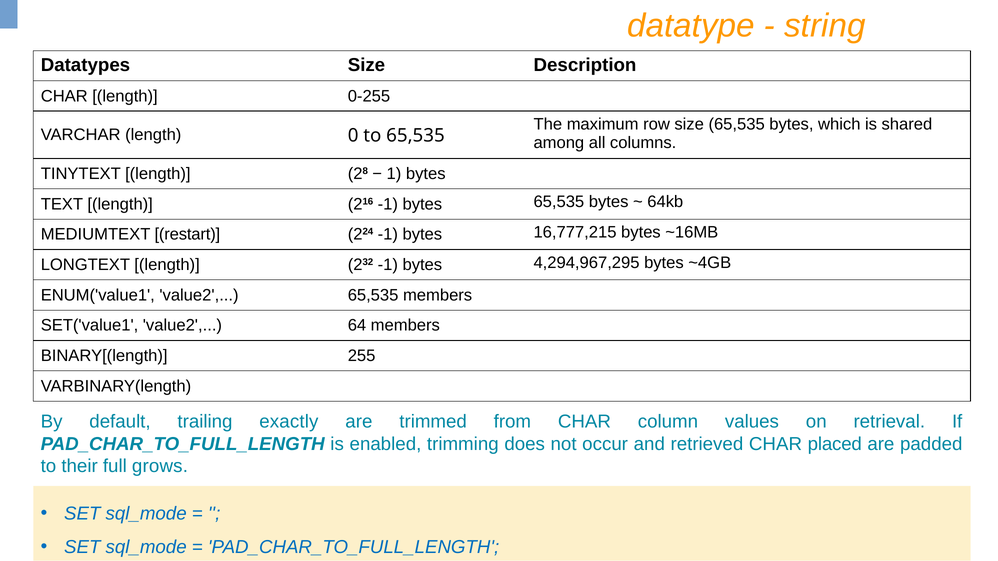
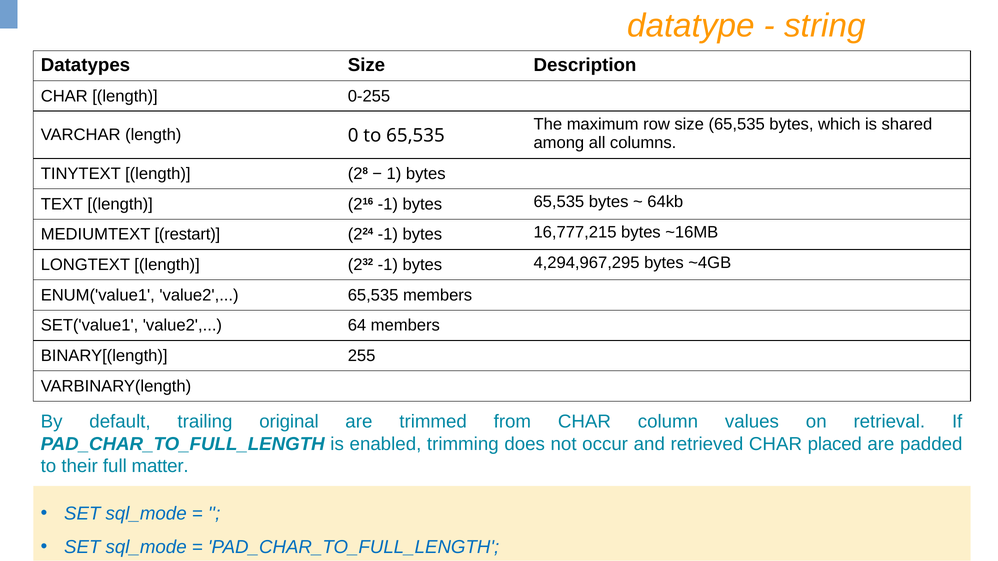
exactly: exactly -> original
grows: grows -> matter
